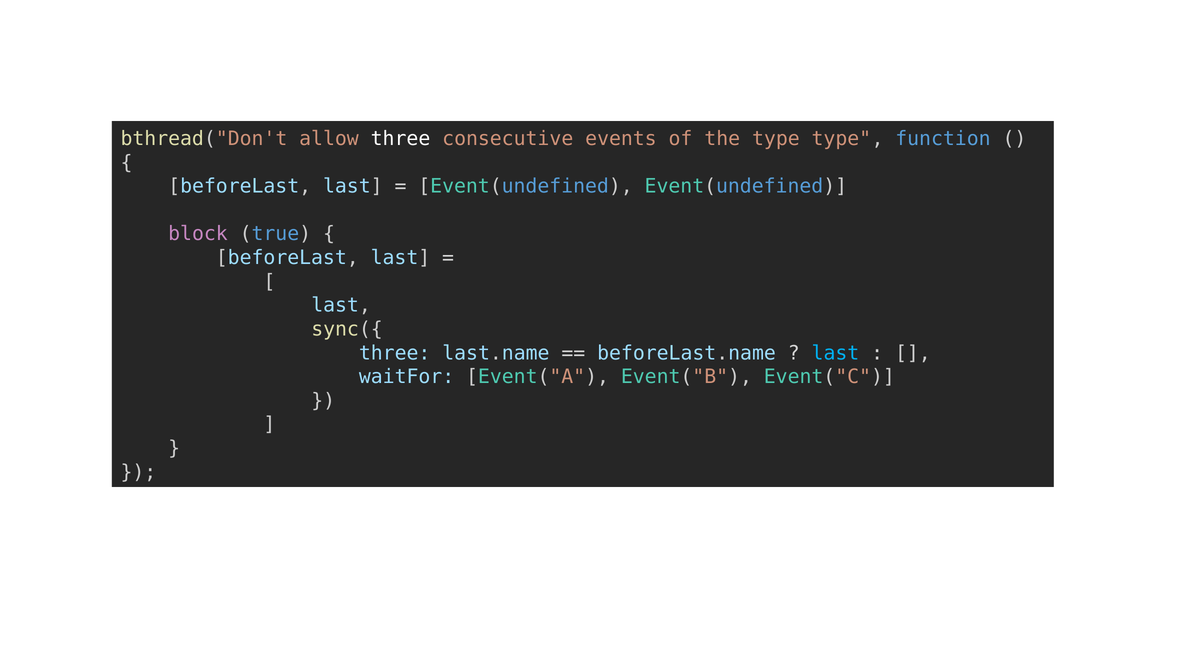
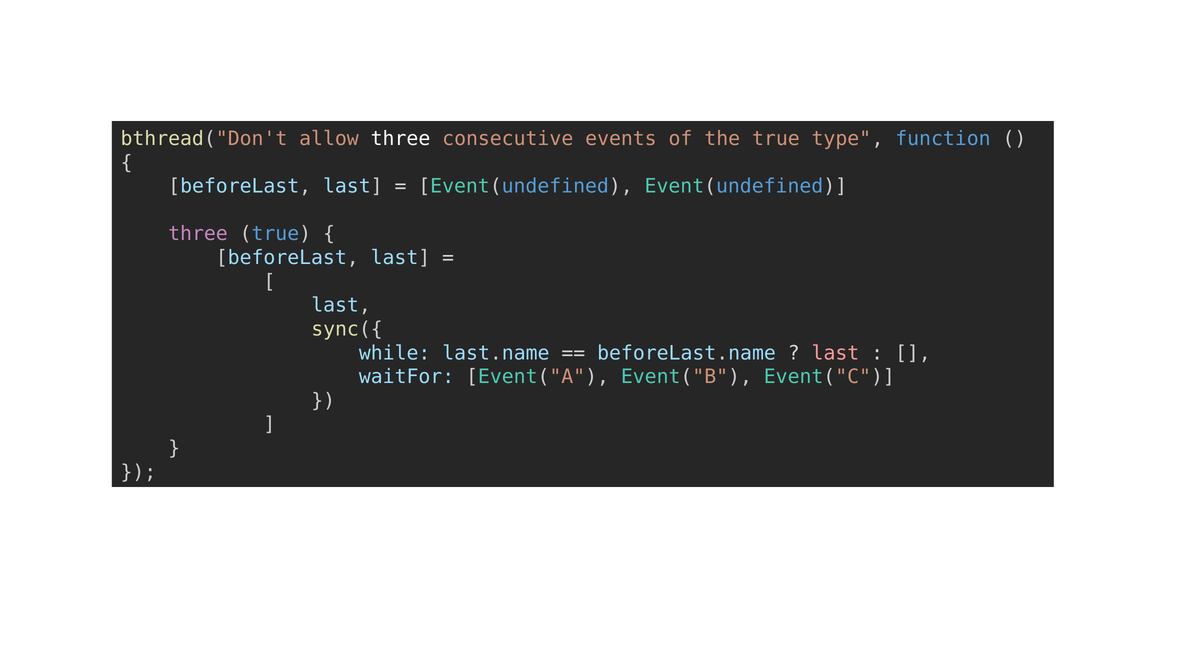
the type: type -> true
block at (198, 234): block -> three
three at (395, 353): three -> while
last at (835, 353) colour: light blue -> pink
